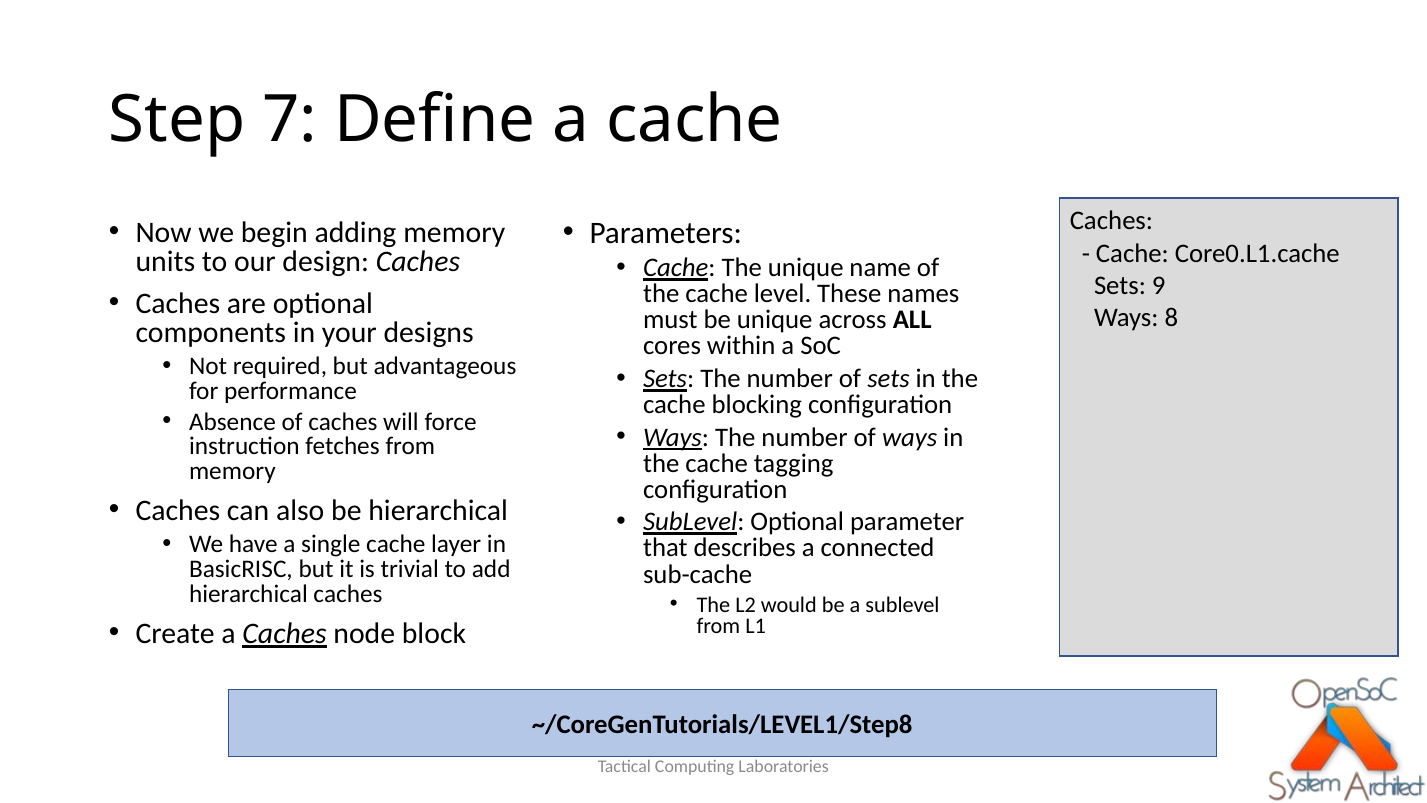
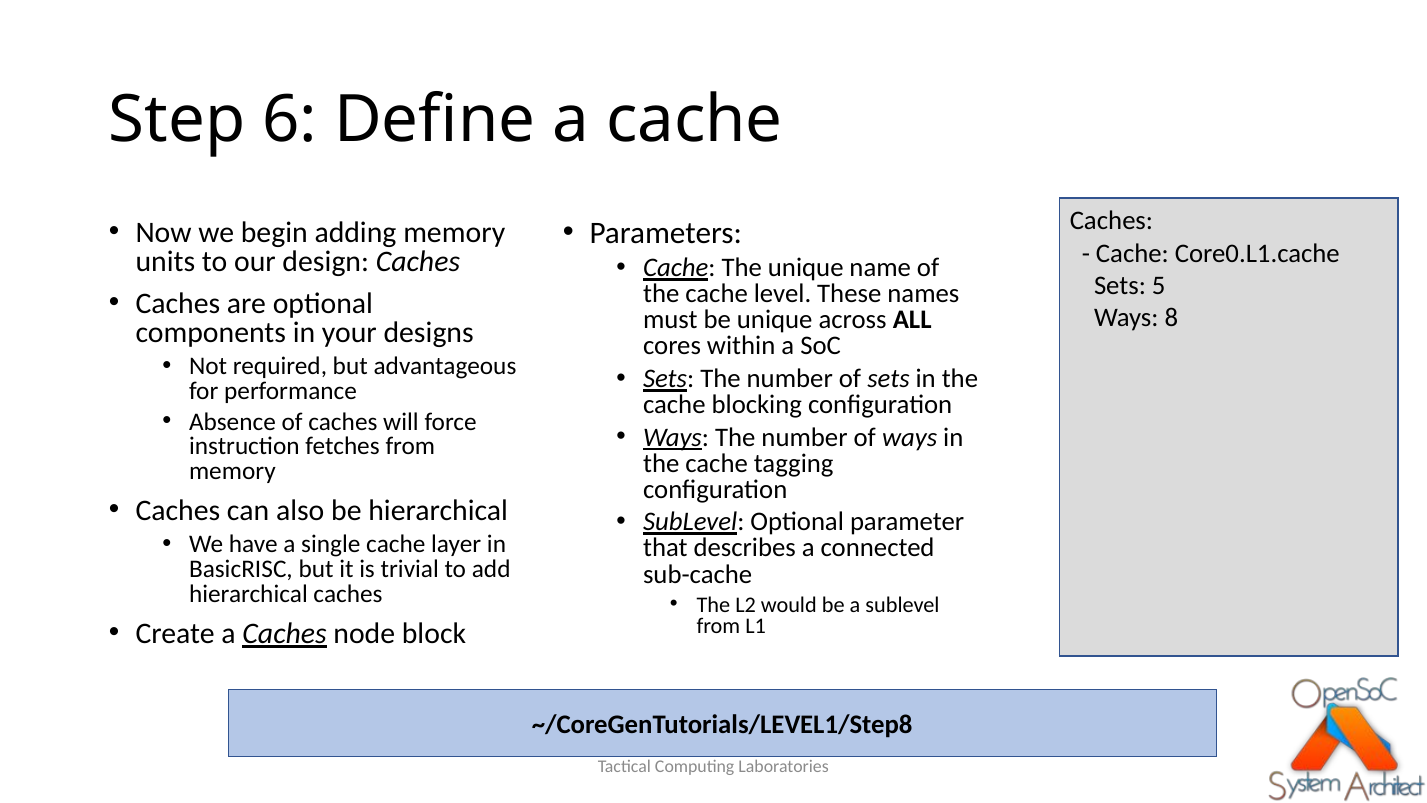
7: 7 -> 6
9: 9 -> 5
